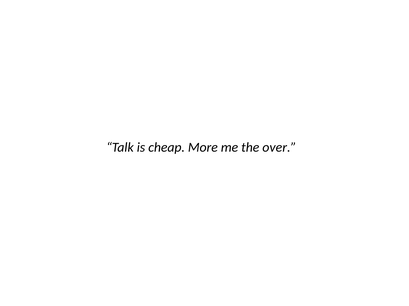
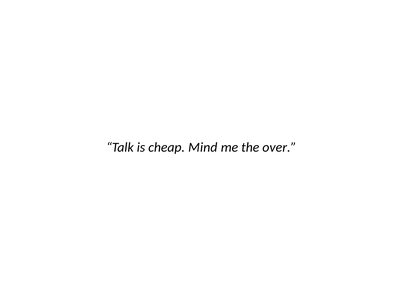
More: More -> Mind
